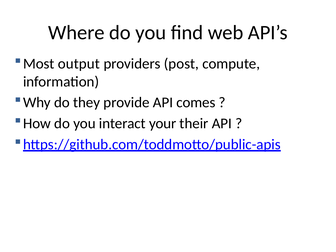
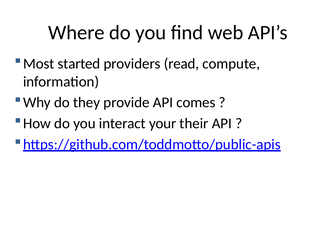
output: output -> started
post: post -> read
